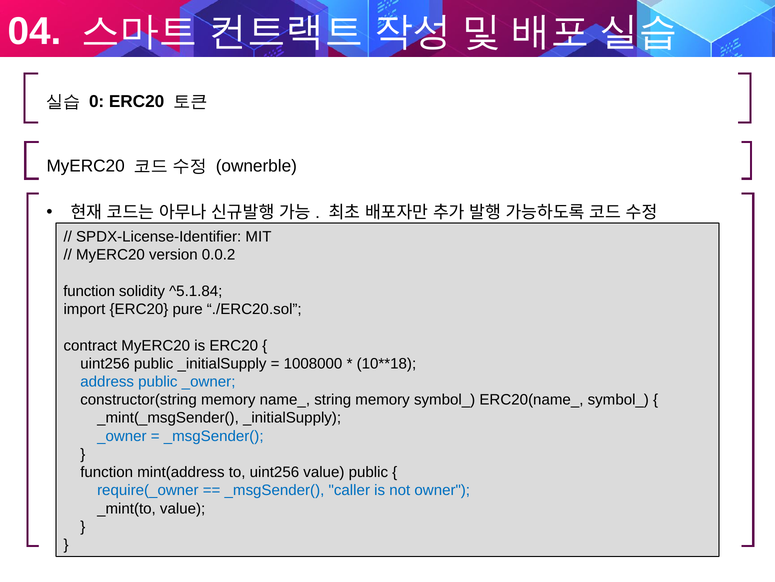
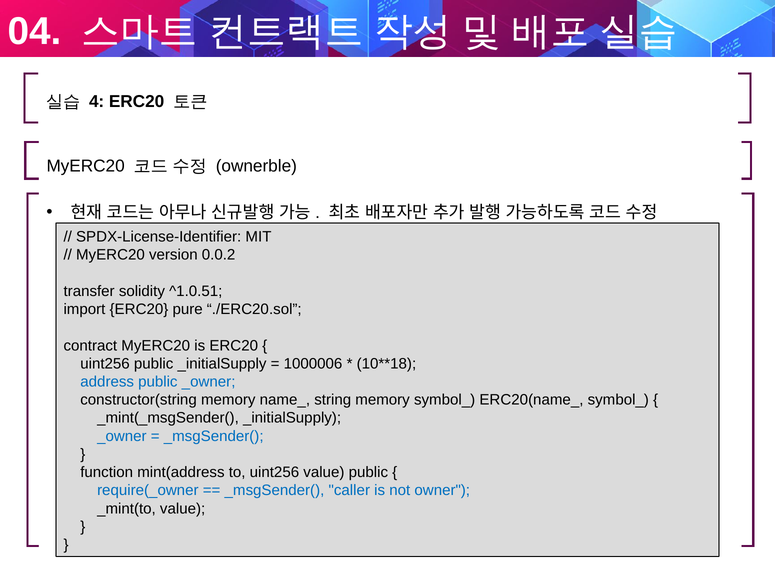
0: 0 -> 4
function at (89, 291): function -> transfer
^5.1.84: ^5.1.84 -> ^1.0.51
1008000: 1008000 -> 1000006
